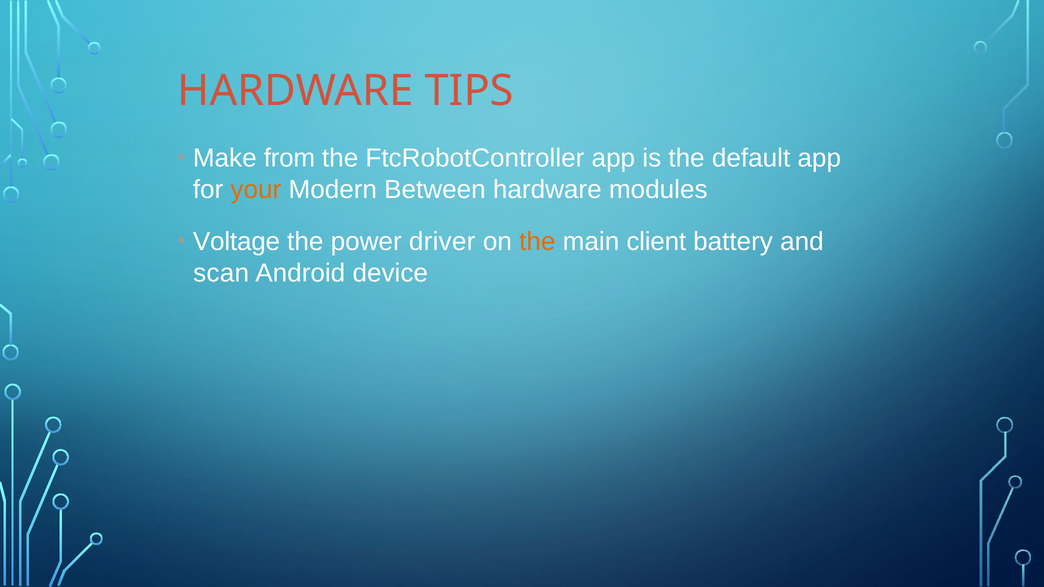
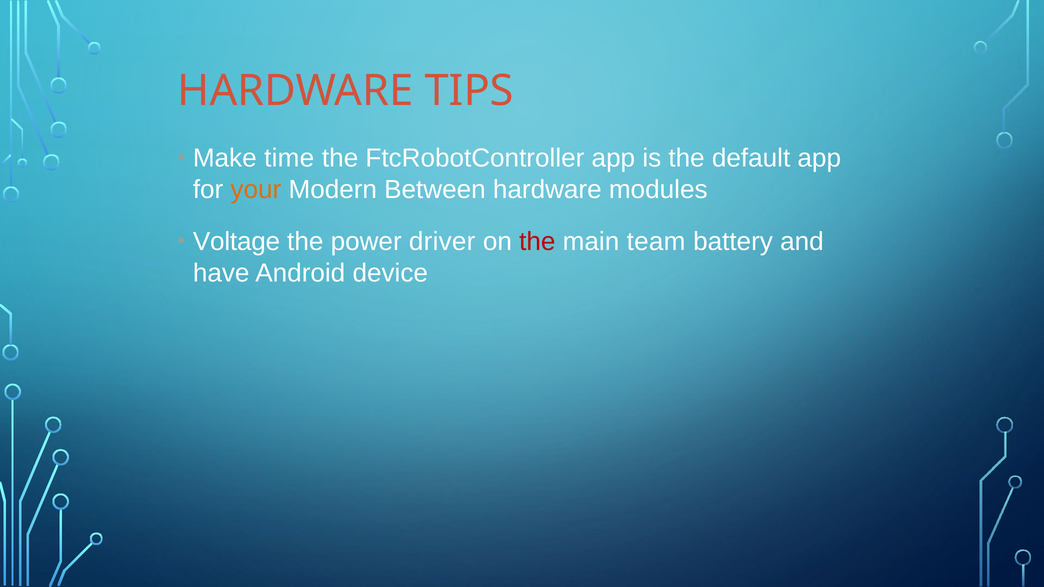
from: from -> time
the at (537, 242) colour: orange -> red
client: client -> team
scan: scan -> have
